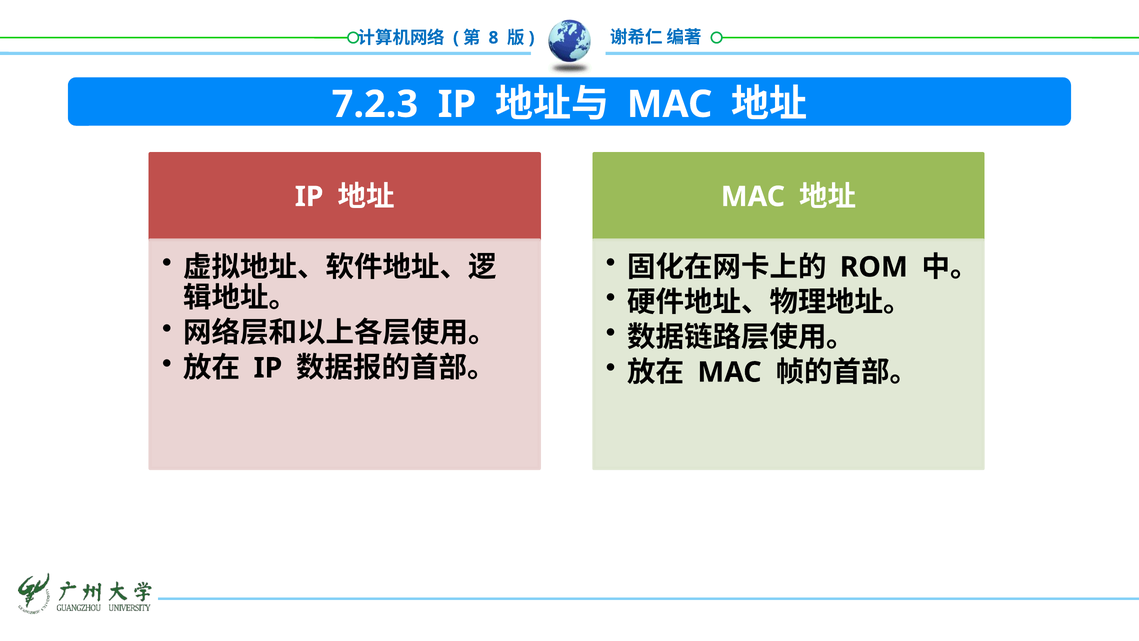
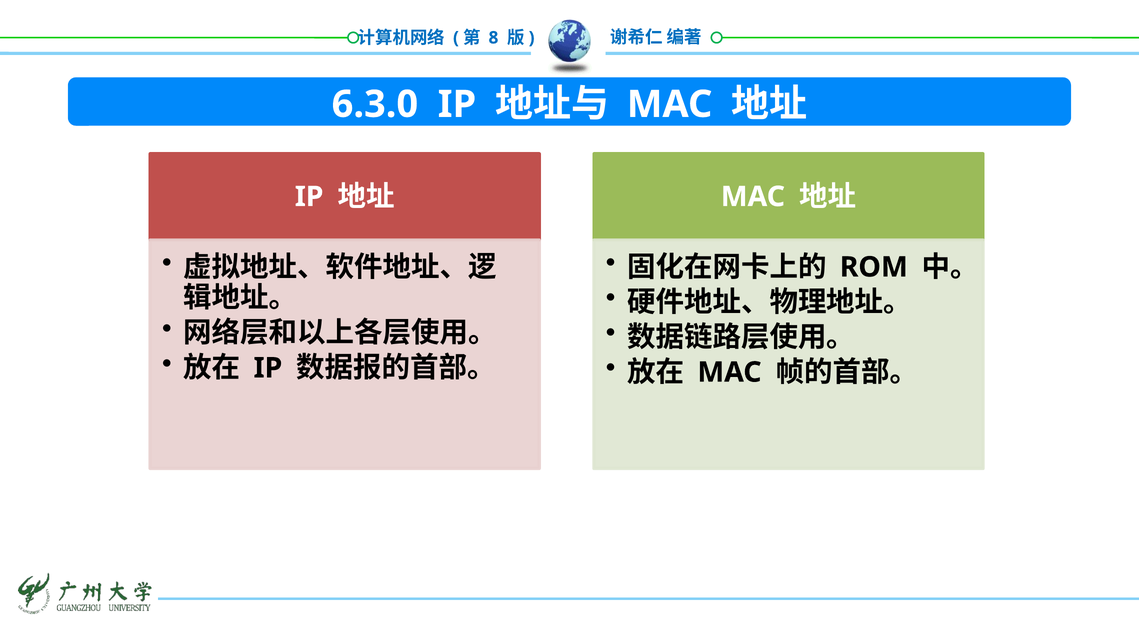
7.2.3: 7.2.3 -> 6.3.0
